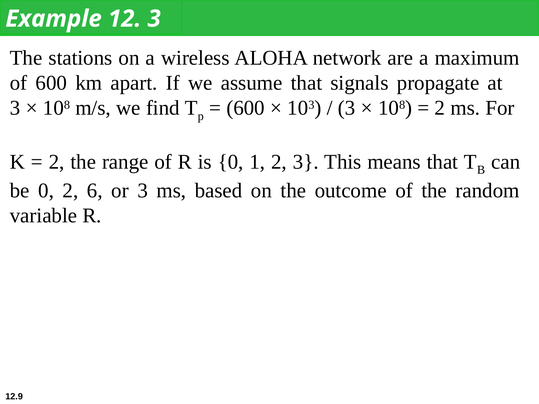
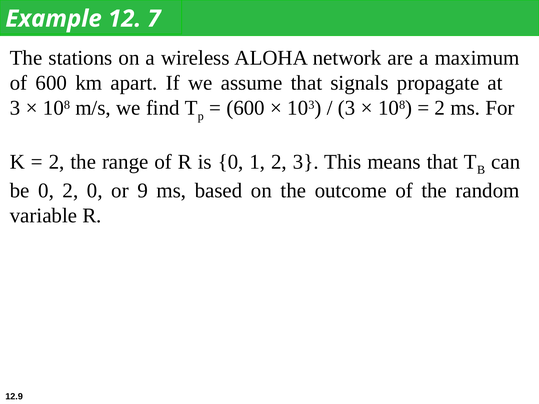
12 3: 3 -> 7
2 6: 6 -> 0
or 3: 3 -> 9
